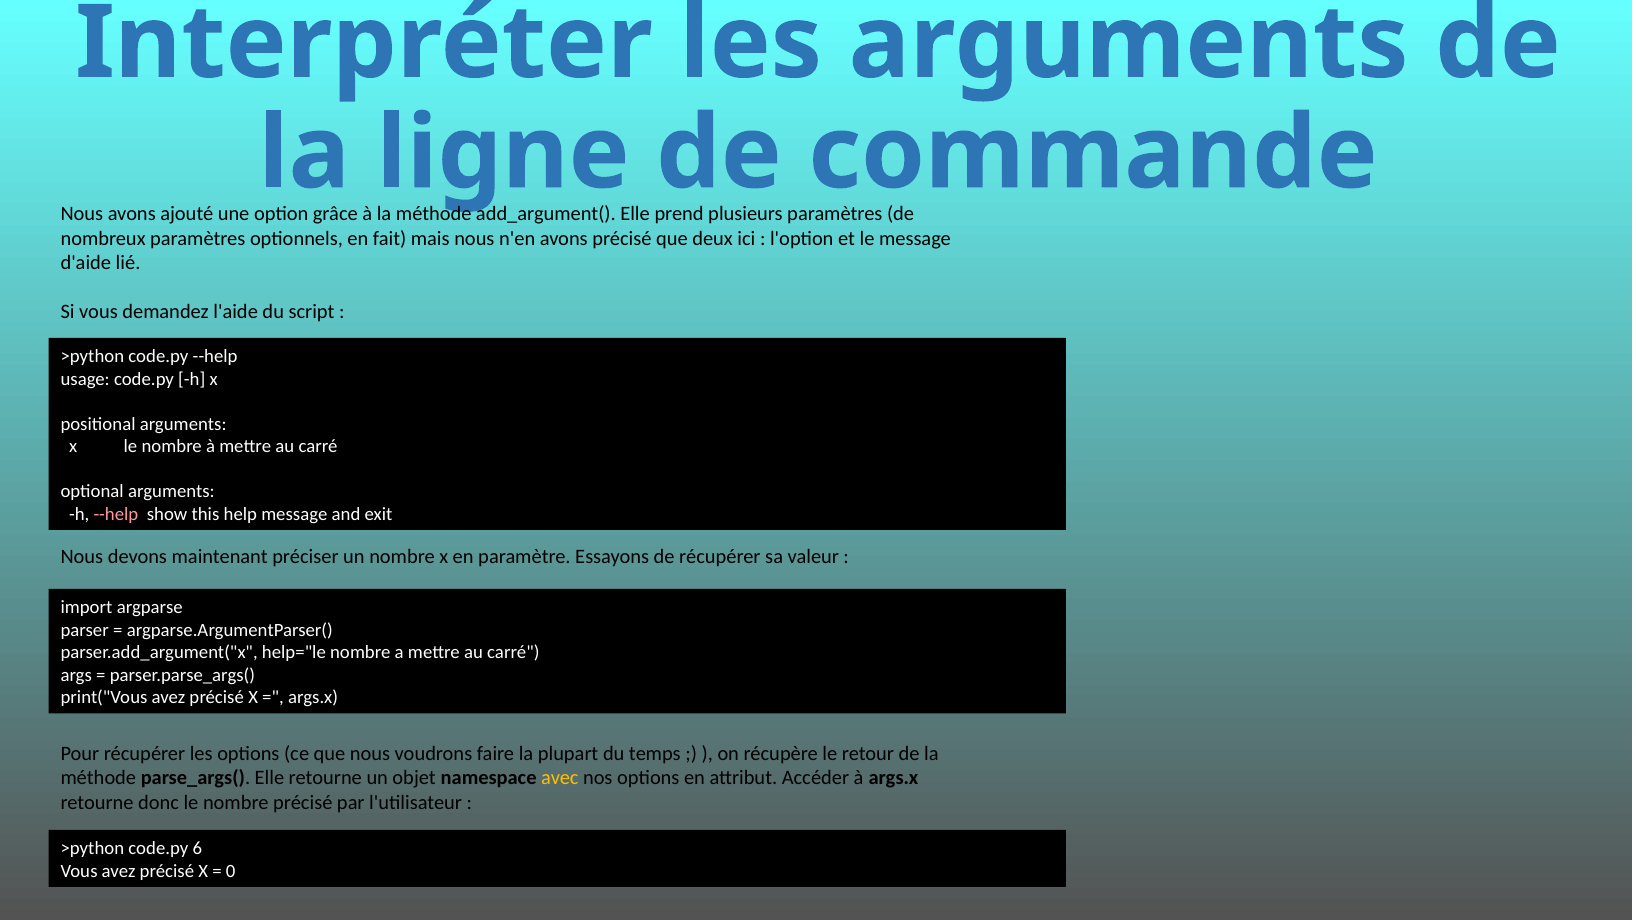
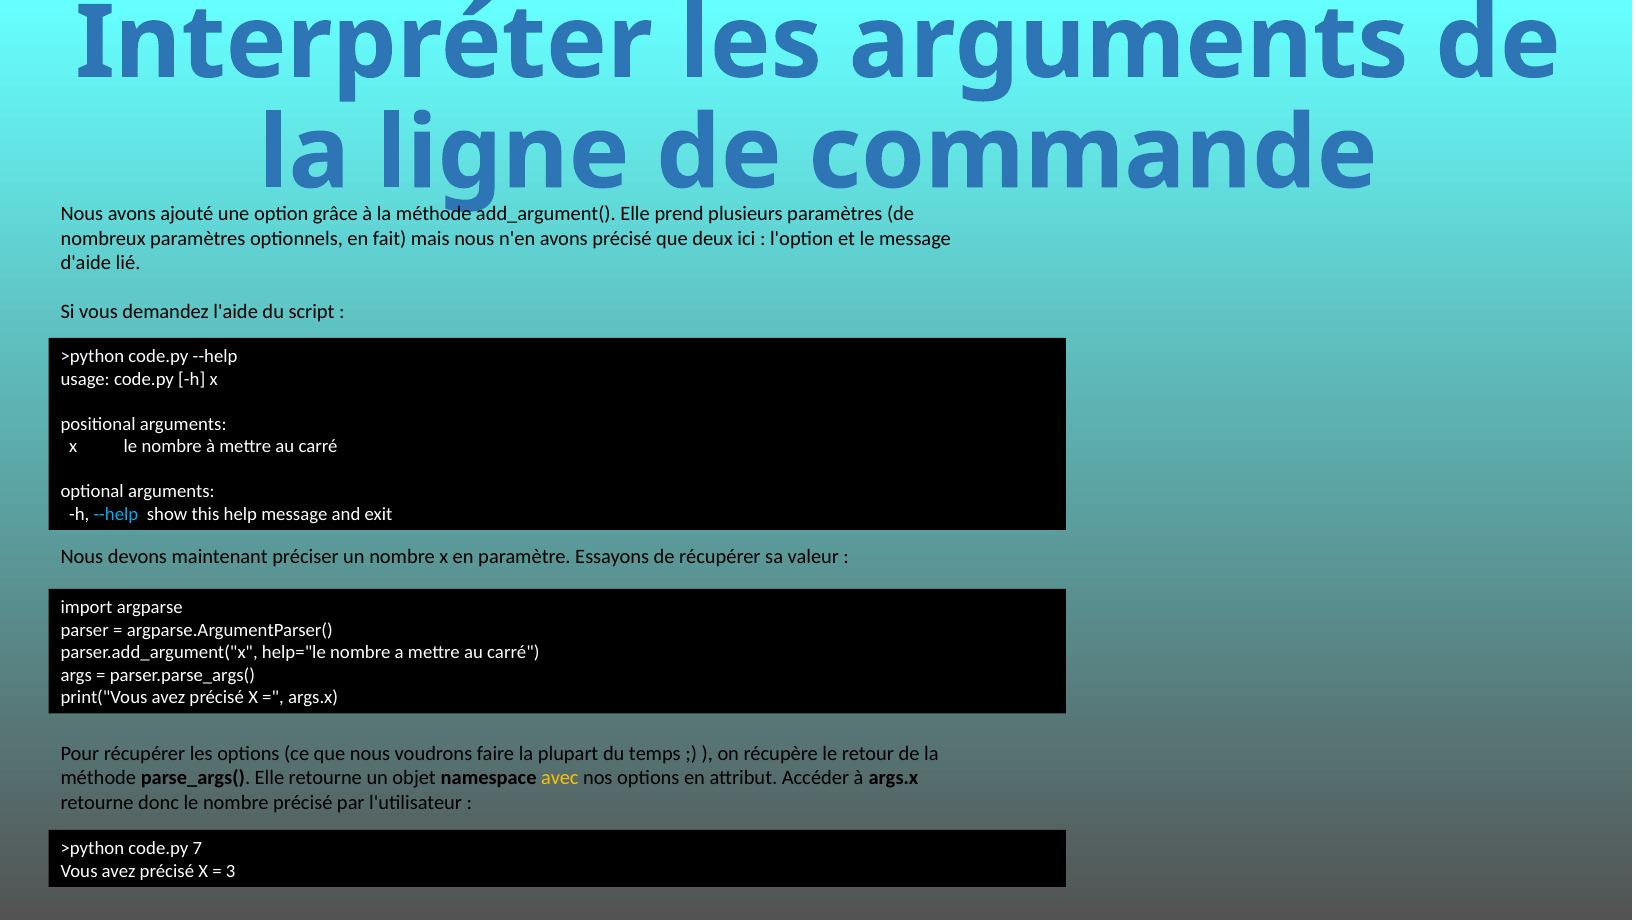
--help at (116, 514) colour: pink -> light blue
6: 6 -> 7
0: 0 -> 3
